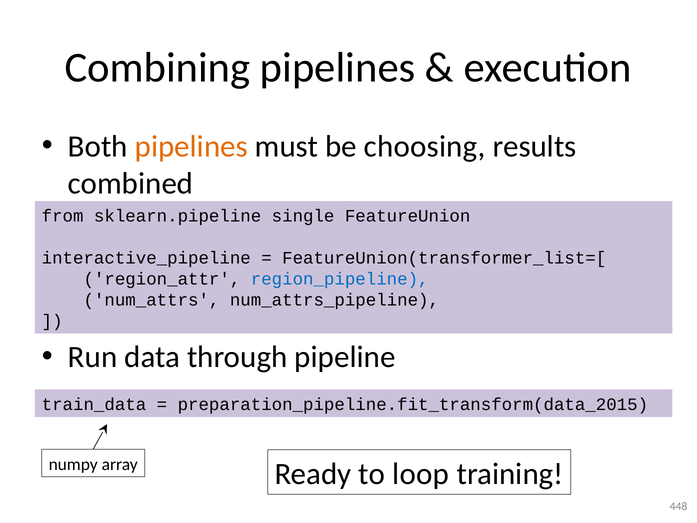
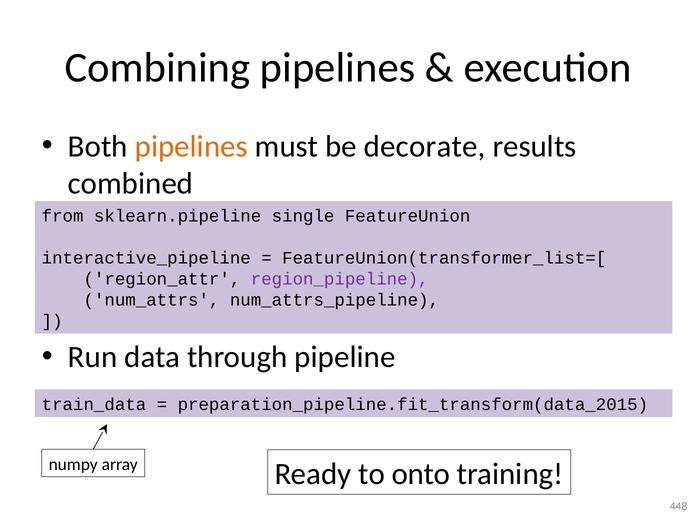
choosing: choosing -> decorate
region_pipeline colour: blue -> purple
loop: loop -> onto
